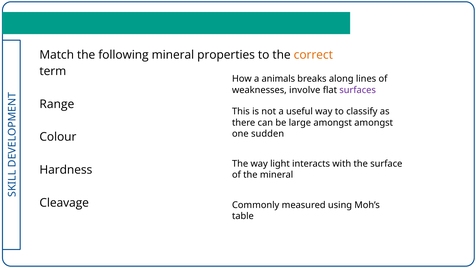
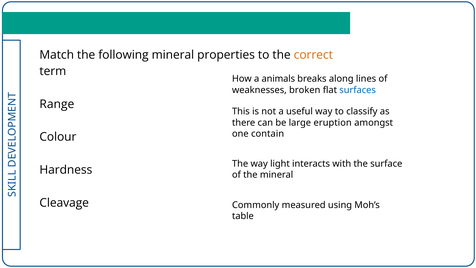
involve: involve -> broken
surfaces colour: purple -> blue
large amongst: amongst -> eruption
sudden: sudden -> contain
